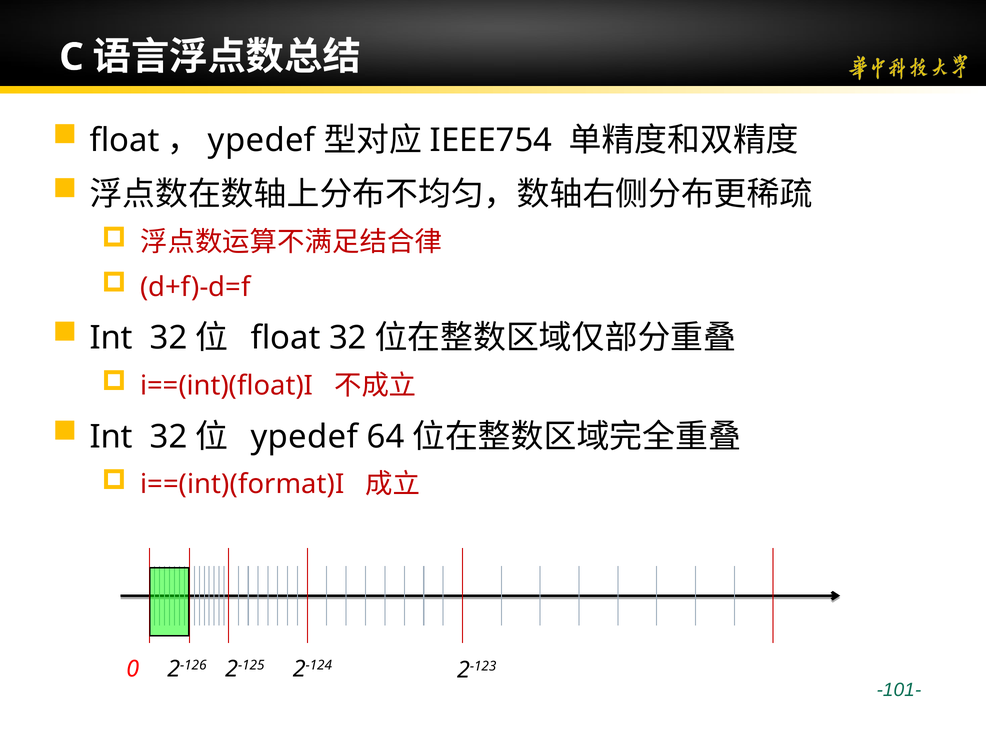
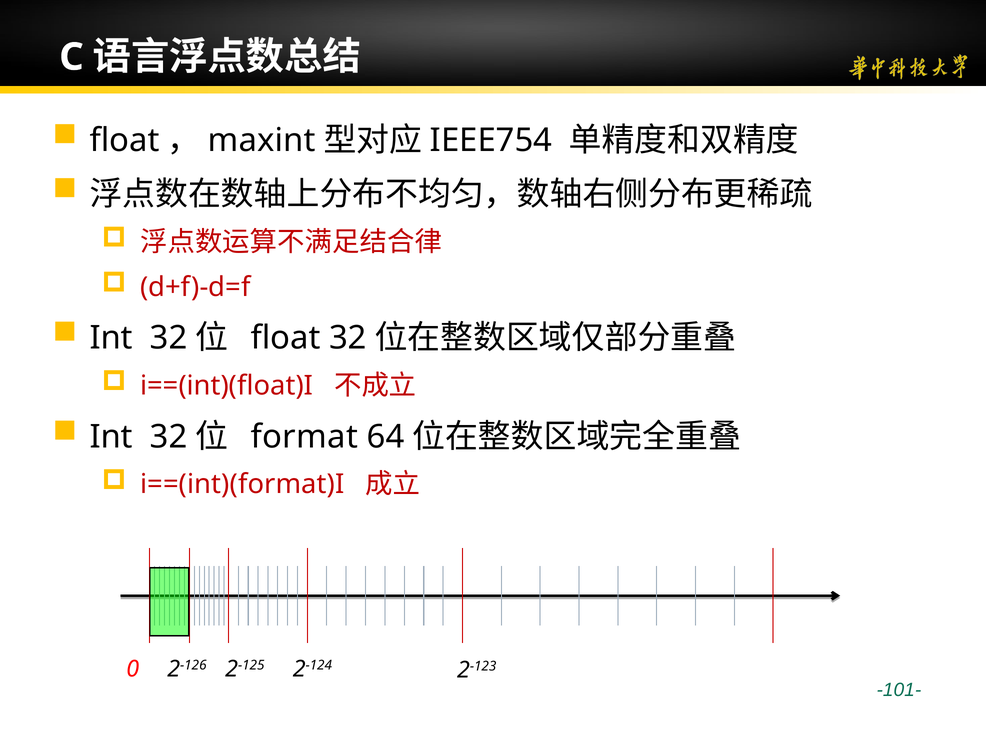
ypedef at (262, 141): ypedef -> maxint
ypedef at (304, 437): ypedef -> format
